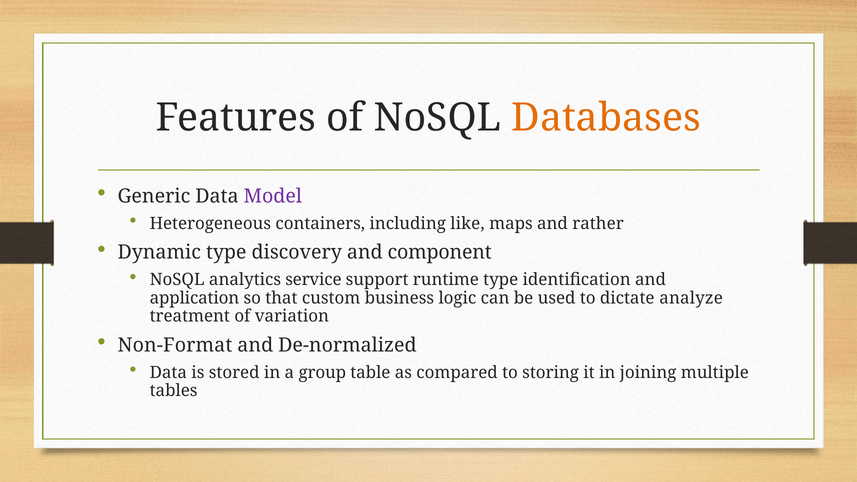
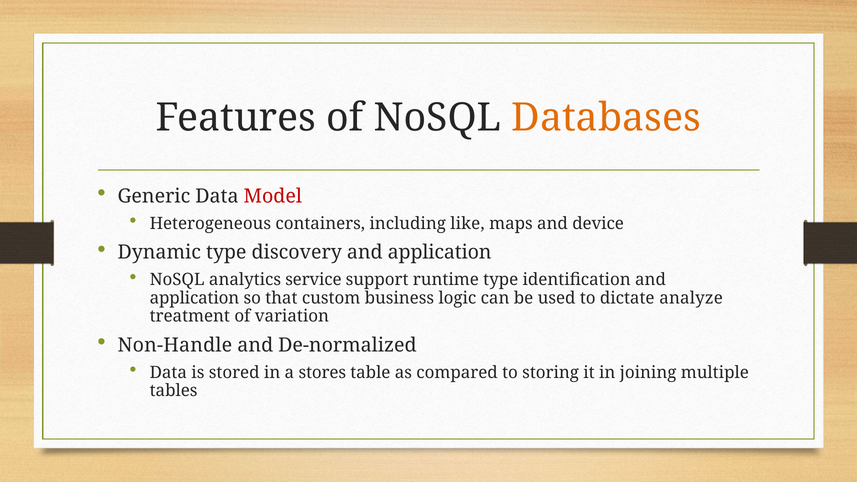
Model colour: purple -> red
rather: rather -> device
discovery and component: component -> application
Non-Format: Non-Format -> Non-Handle
group: group -> stores
